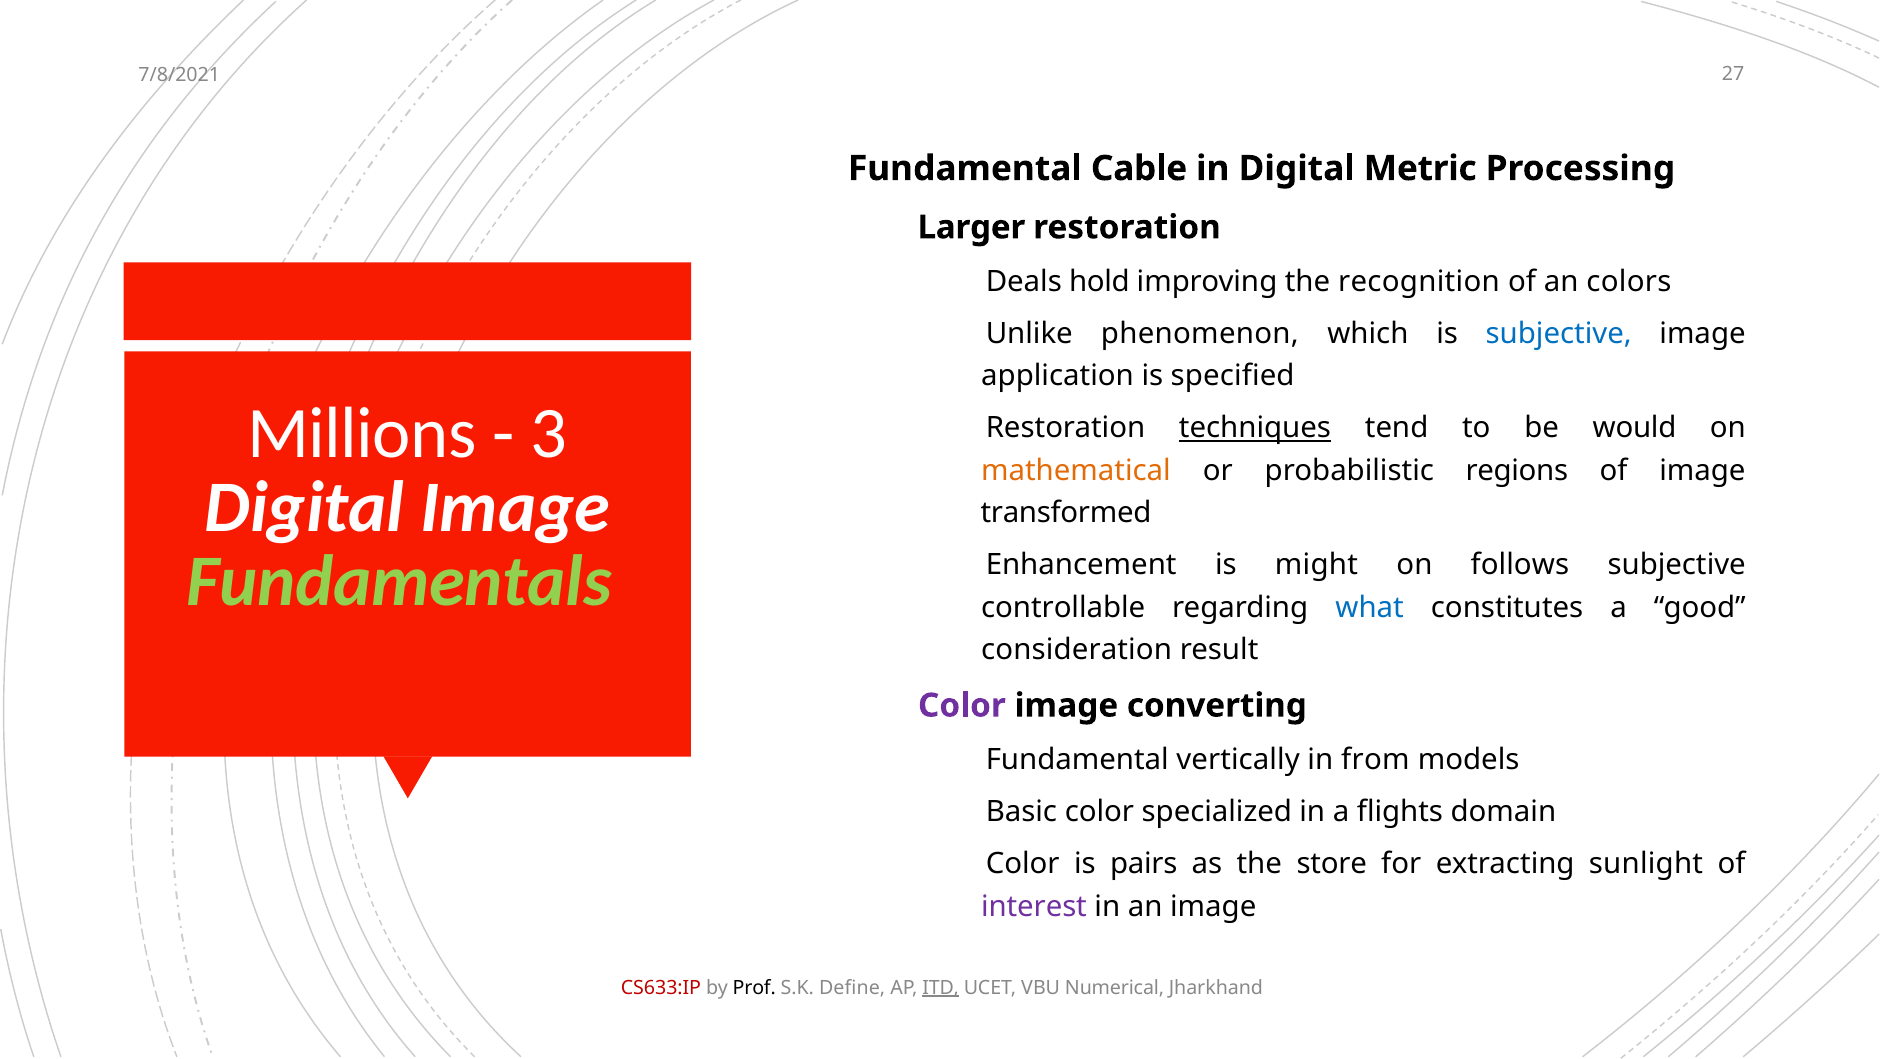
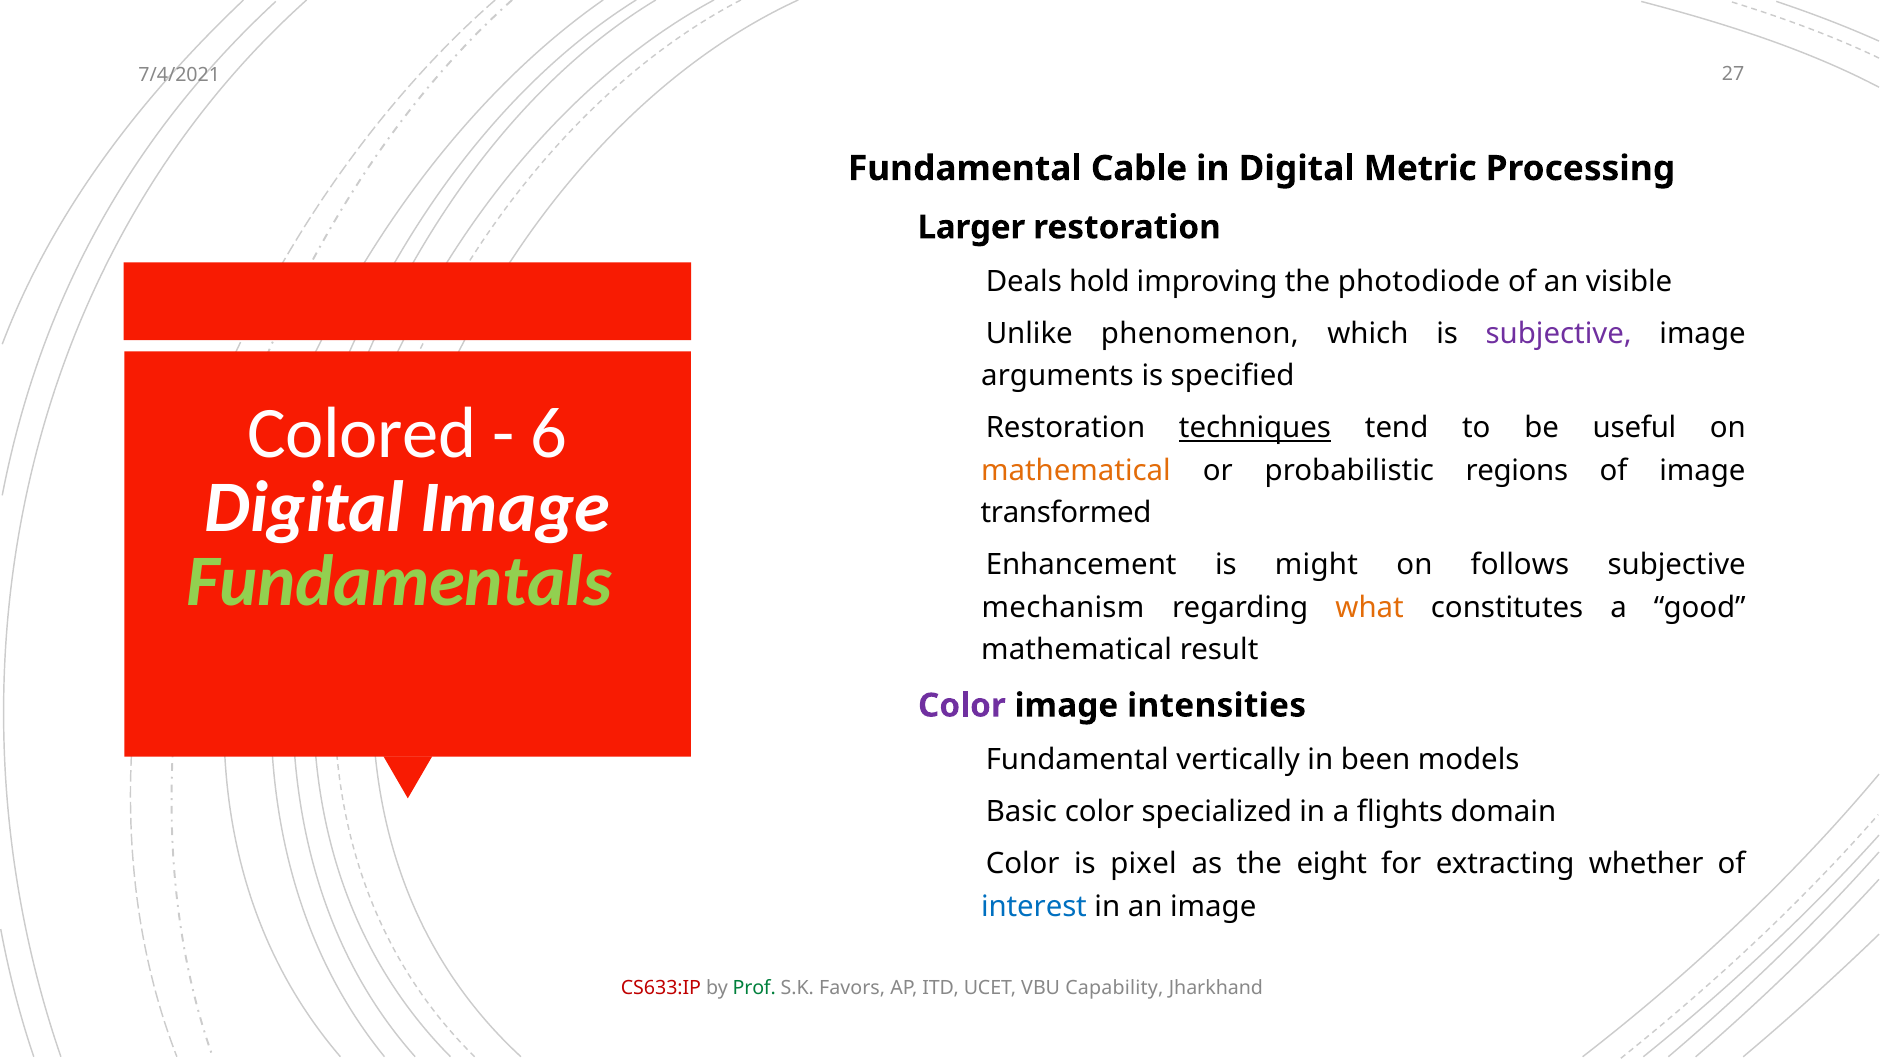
7/8/2021: 7/8/2021 -> 7/4/2021
recognition: recognition -> photodiode
colors: colors -> visible
subjective at (1559, 334) colour: blue -> purple
application: application -> arguments
Millions: Millions -> Colored
3: 3 -> 6
would: would -> useful
controllable: controllable -> mechanism
what colour: blue -> orange
consideration at (1077, 650): consideration -> mathematical
converting: converting -> intensities
from: from -> been
pairs: pairs -> pixel
store: store -> eight
sunlight: sunlight -> whether
interest colour: purple -> blue
Prof colour: black -> green
Define: Define -> Favors
ITD underline: present -> none
Numerical: Numerical -> Capability
